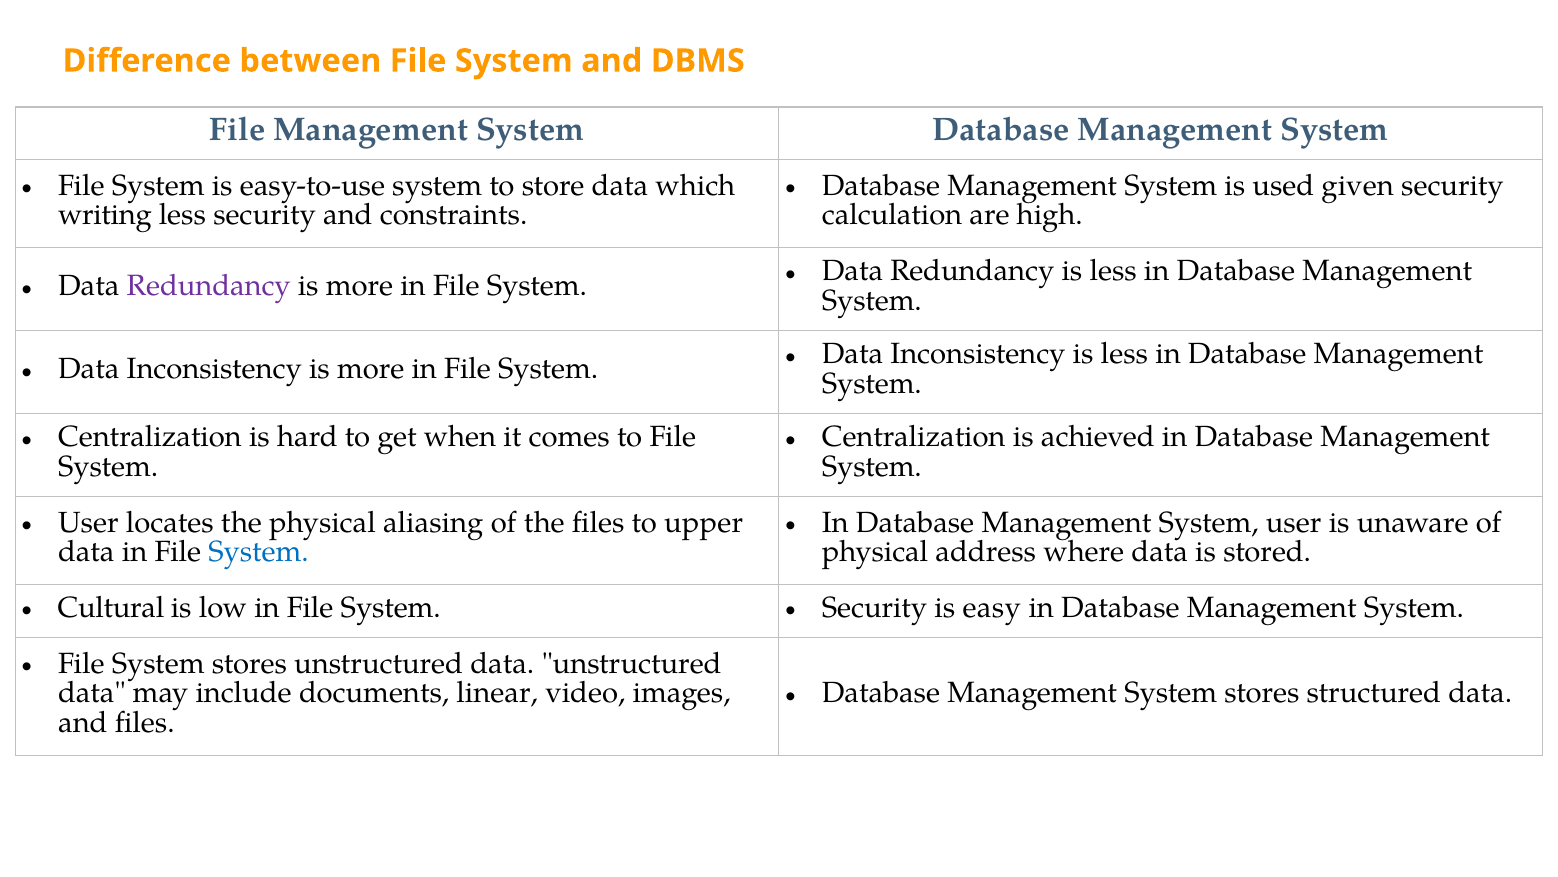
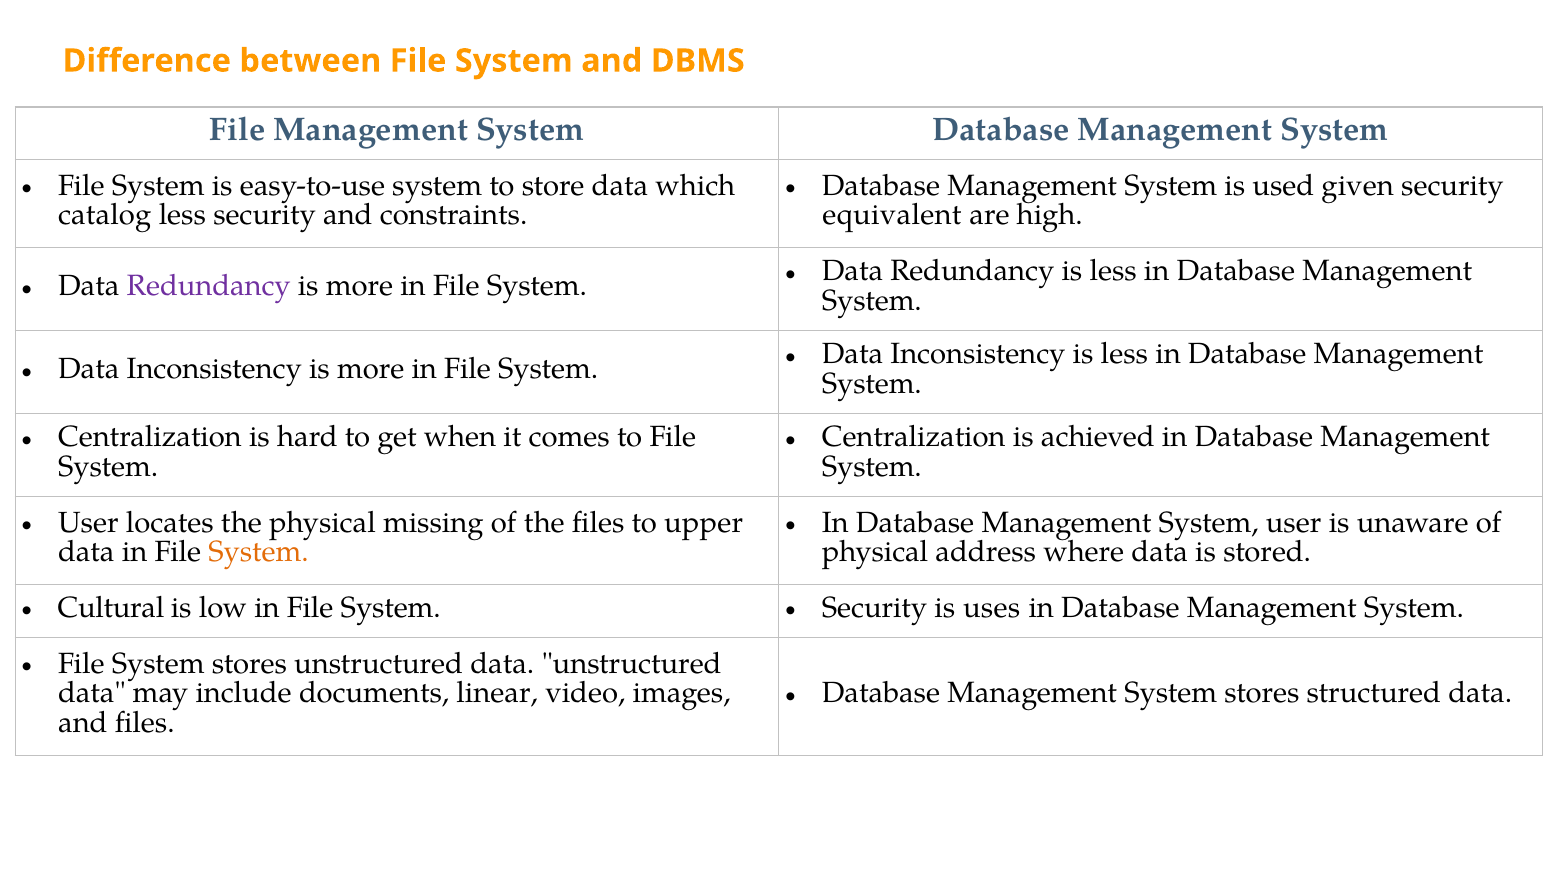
writing: writing -> catalog
calculation: calculation -> equivalent
aliasing: aliasing -> missing
System at (259, 552) colour: blue -> orange
easy: easy -> uses
